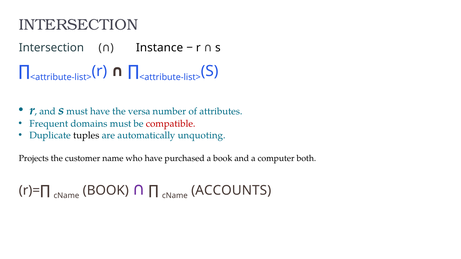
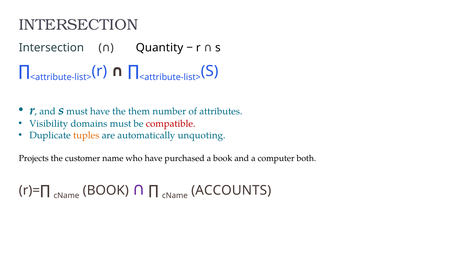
Instance: Instance -> Quantity
versa: versa -> them
Frequent: Frequent -> Visibility
tuples colour: black -> orange
